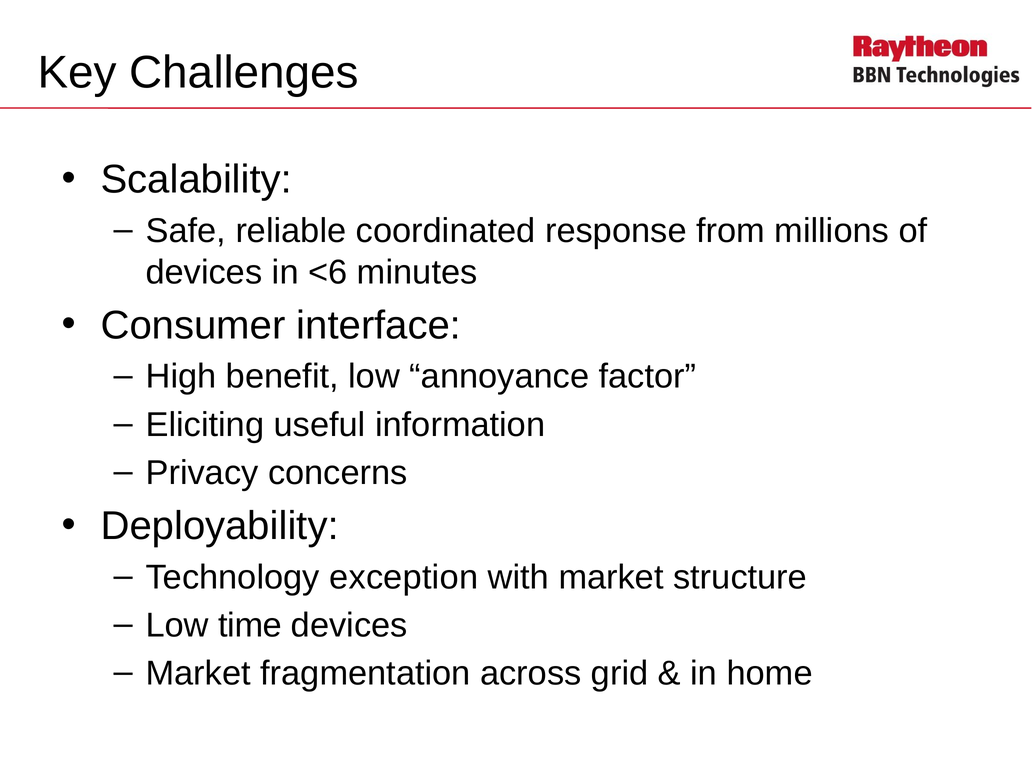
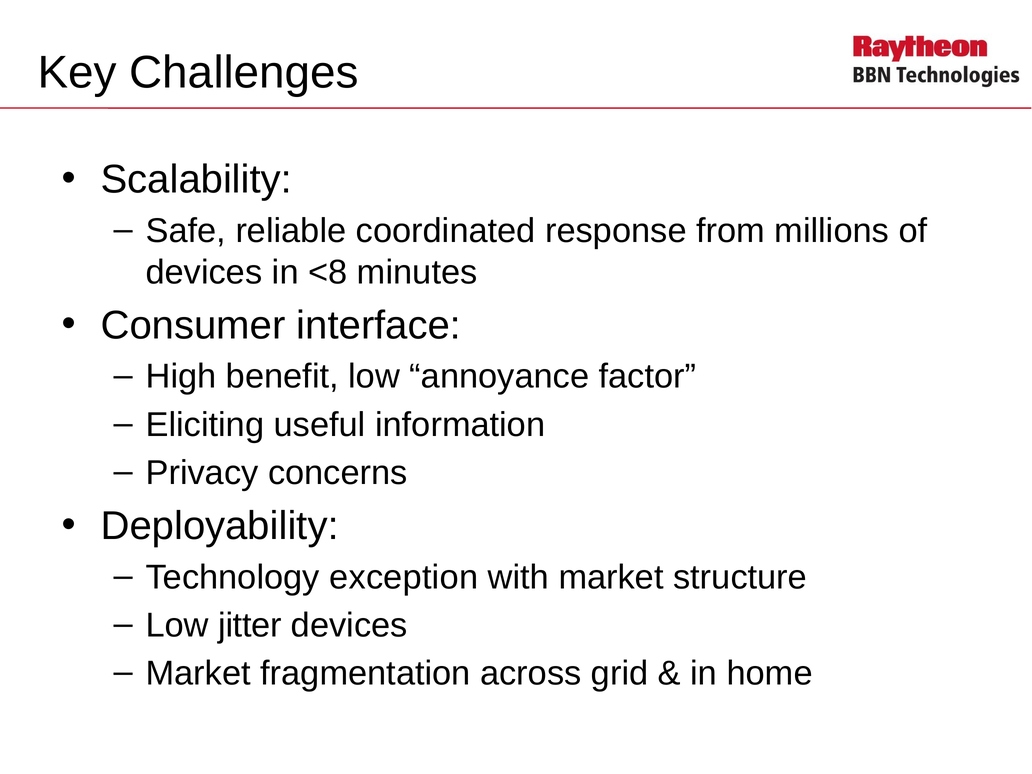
<6: <6 -> <8
time: time -> jitter
